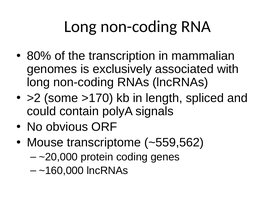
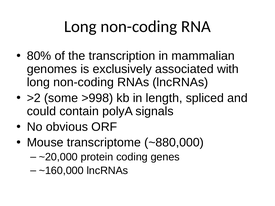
>170: >170 -> >998
~559,562: ~559,562 -> ~880,000
